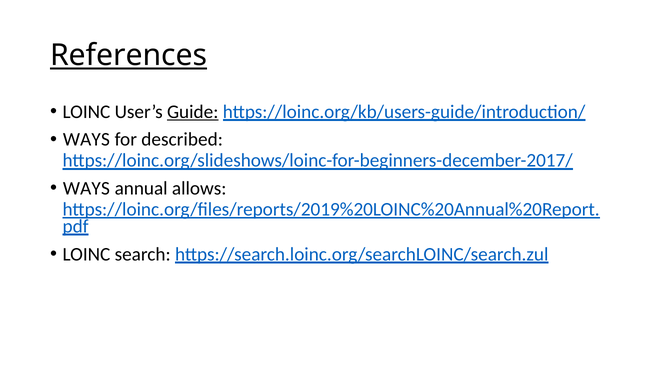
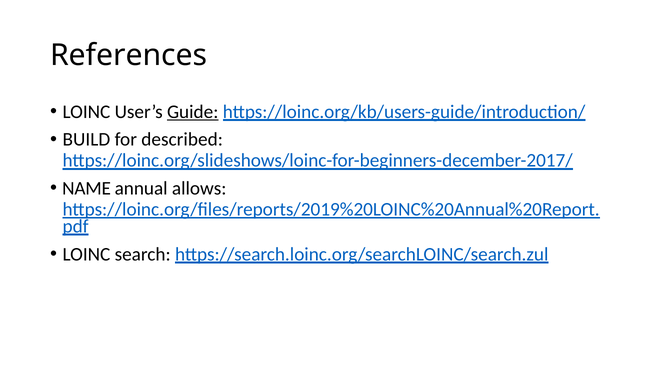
References underline: present -> none
WAYS at (86, 139): WAYS -> BUILD
WAYS at (86, 188): WAYS -> NAME
